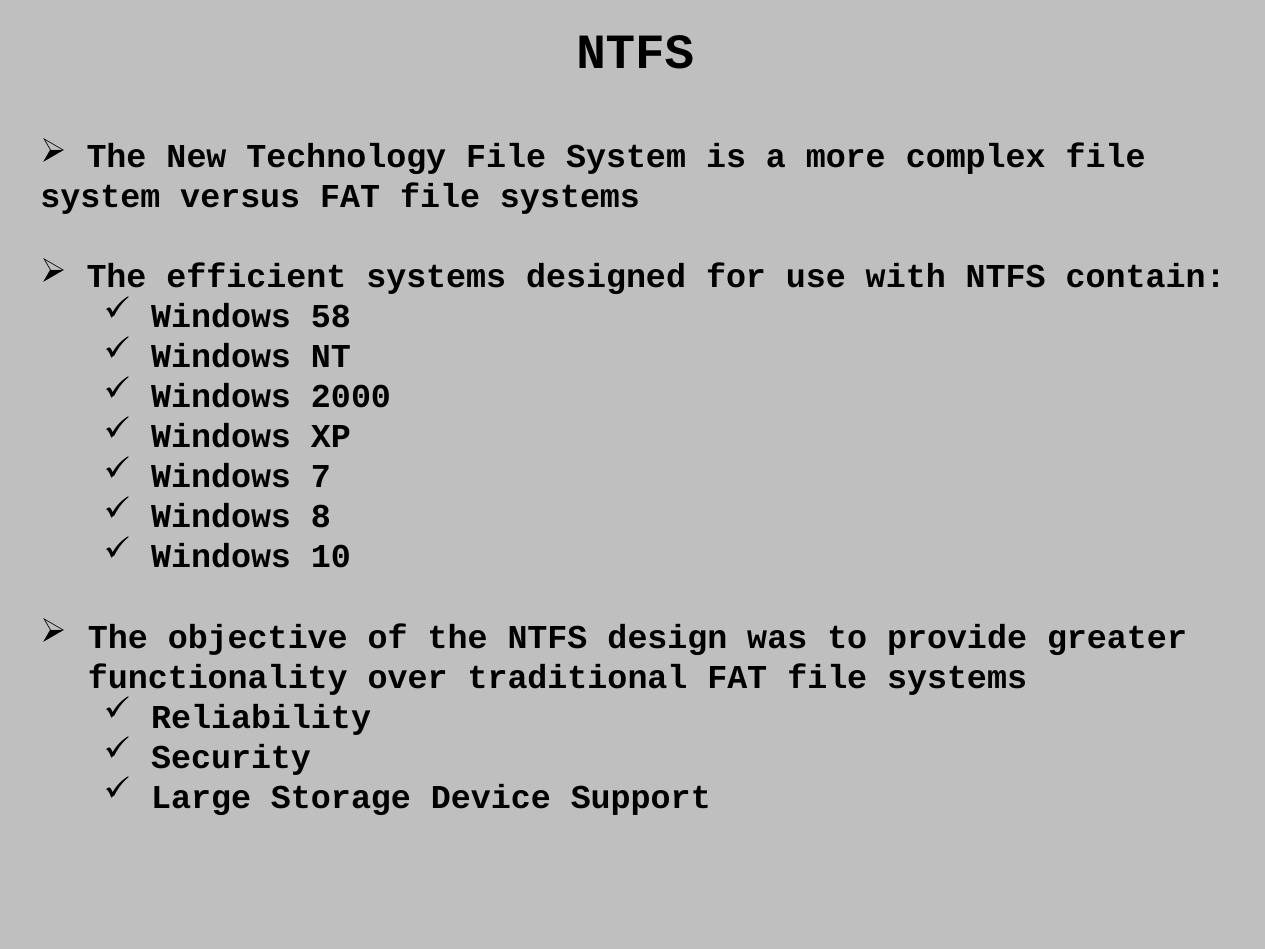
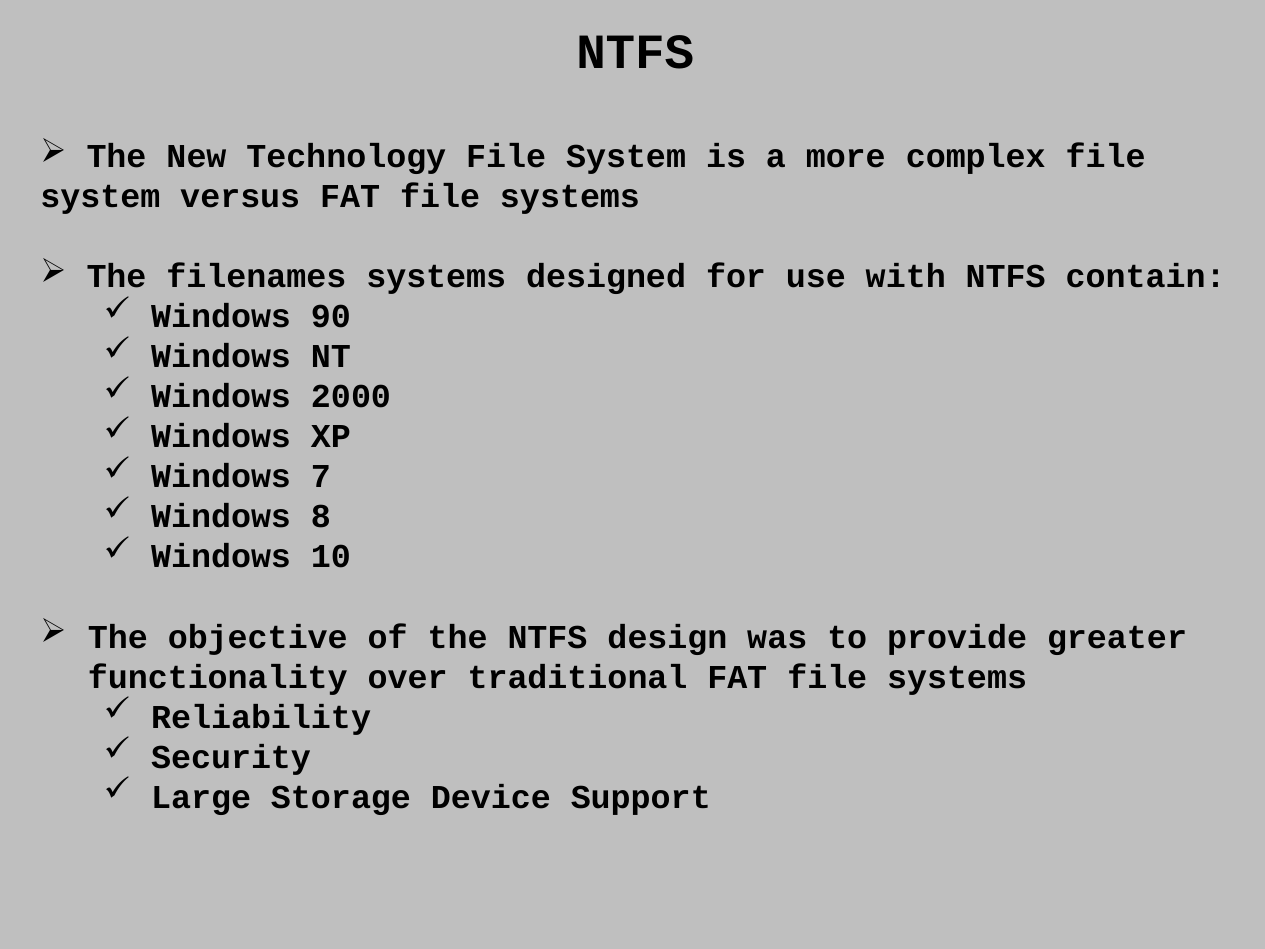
efficient: efficient -> filenames
58: 58 -> 90
